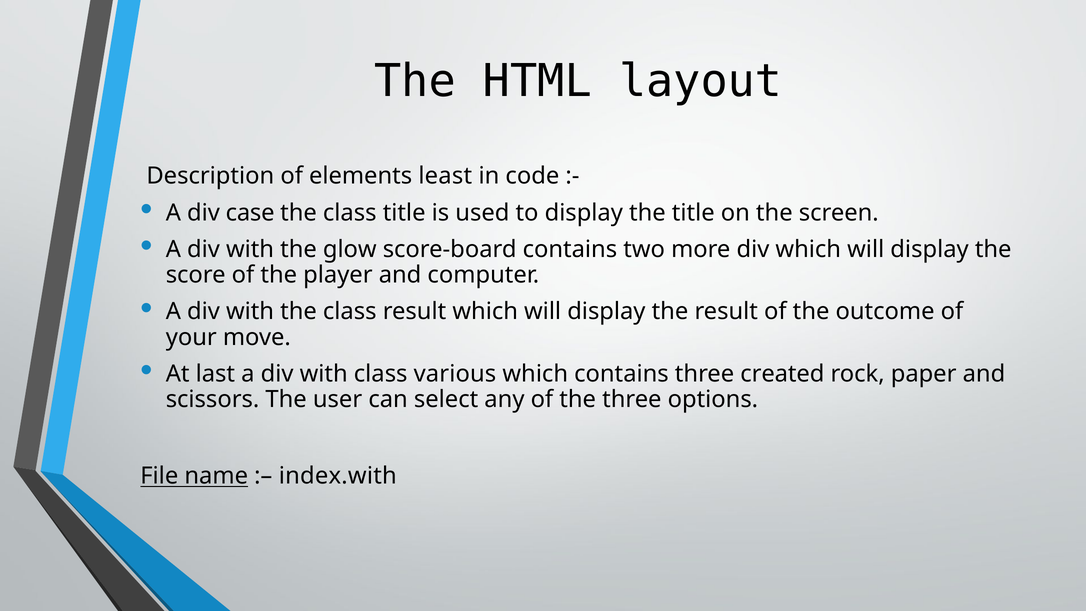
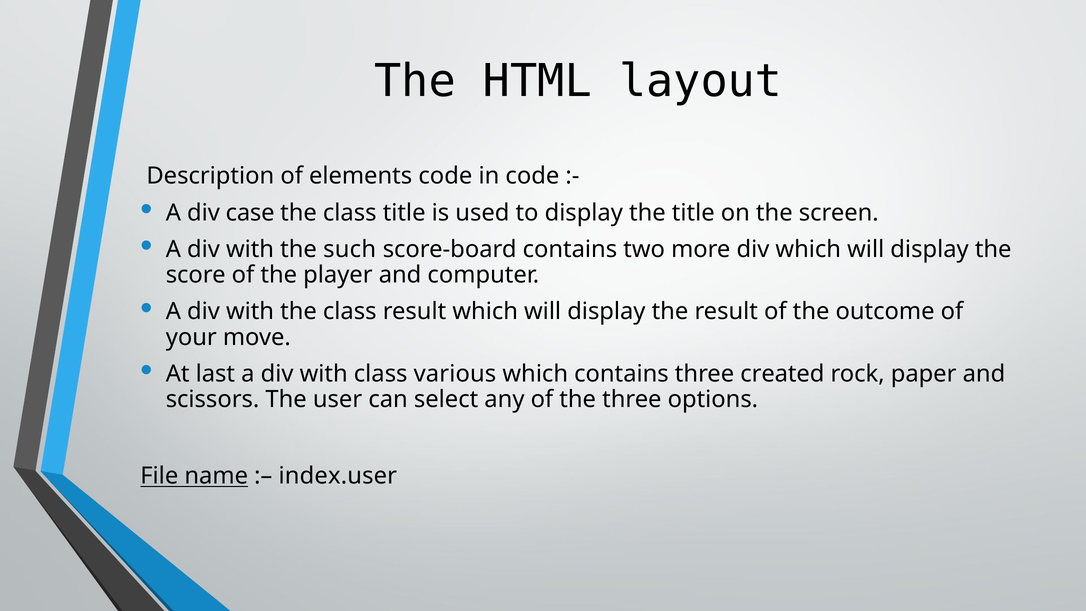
elements least: least -> code
glow: glow -> such
index.with: index.with -> index.user
